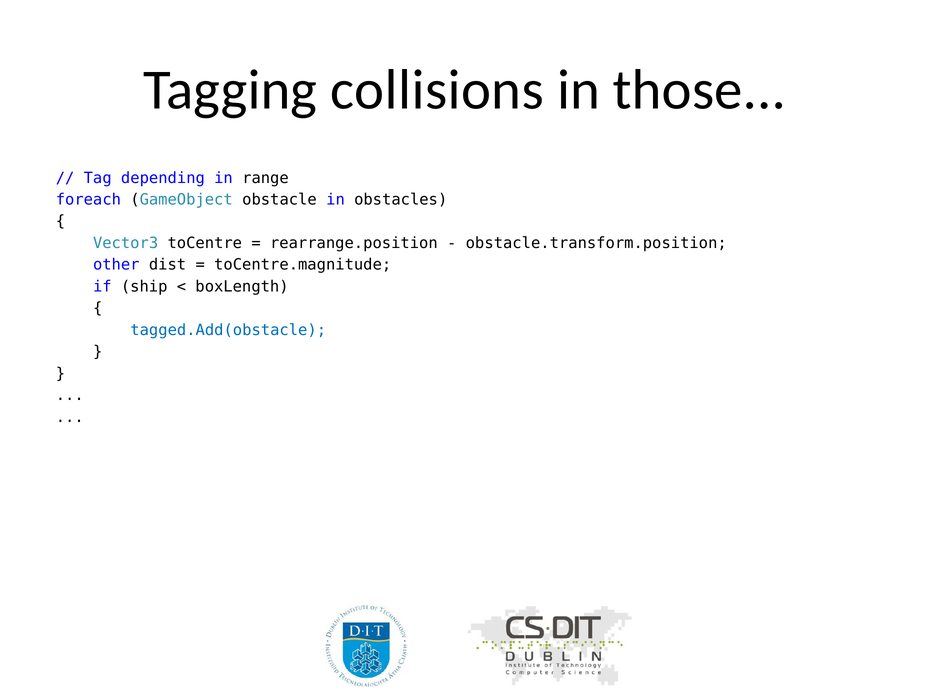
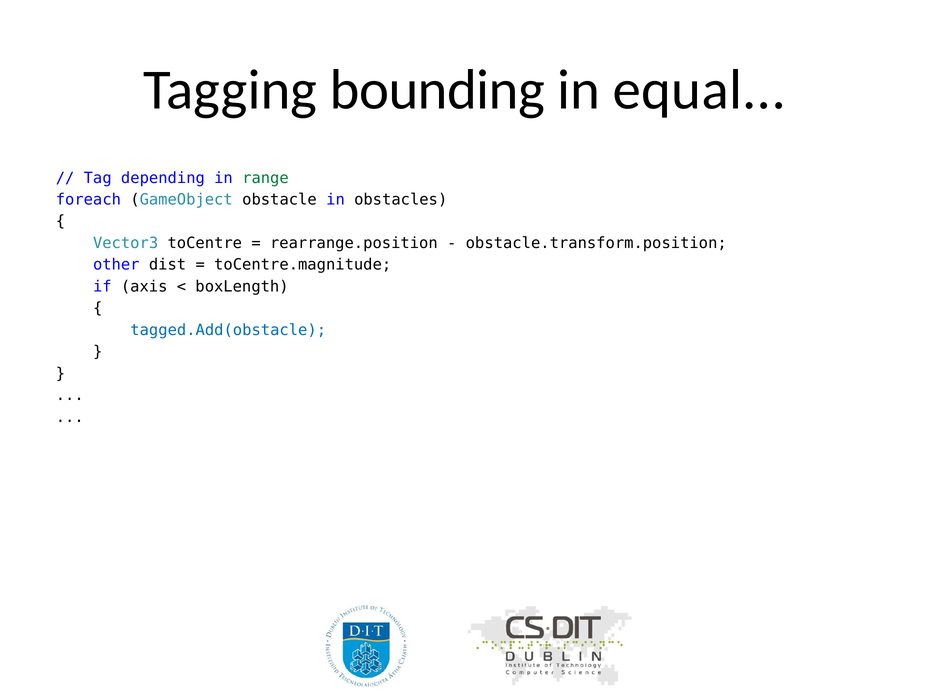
collisions: collisions -> bounding
those: those -> equal
range colour: black -> green
ship: ship -> axis
